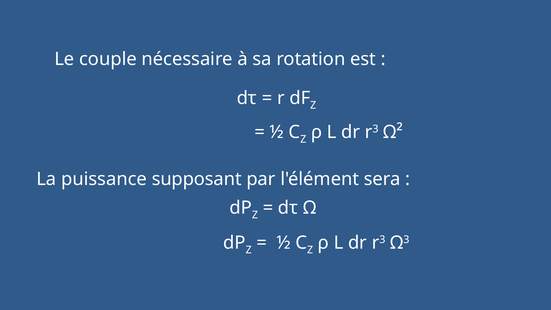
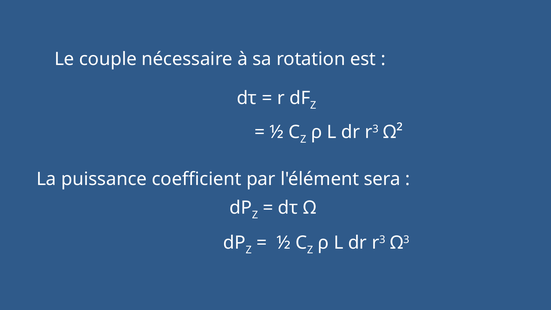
supposant: supposant -> coefficient
